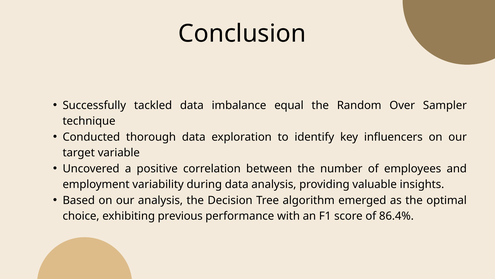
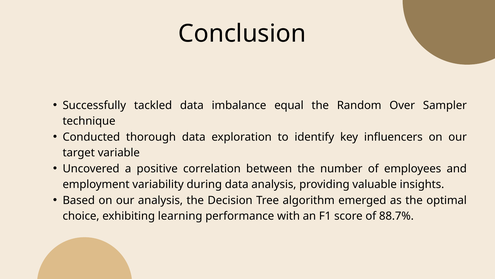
previous: previous -> learning
86.4%: 86.4% -> 88.7%
